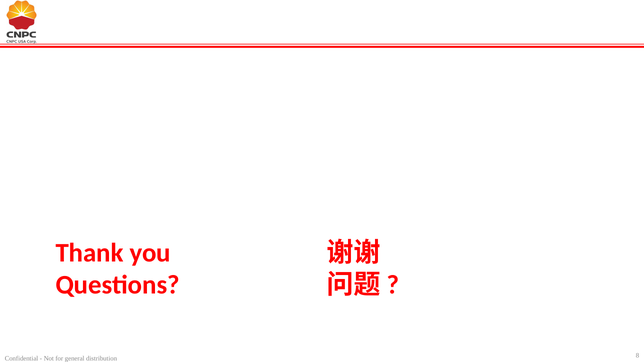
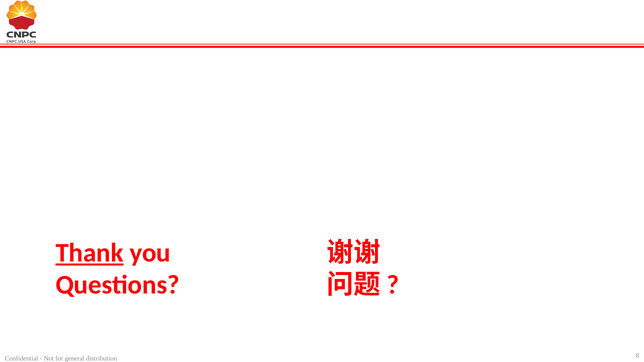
Thank underline: none -> present
